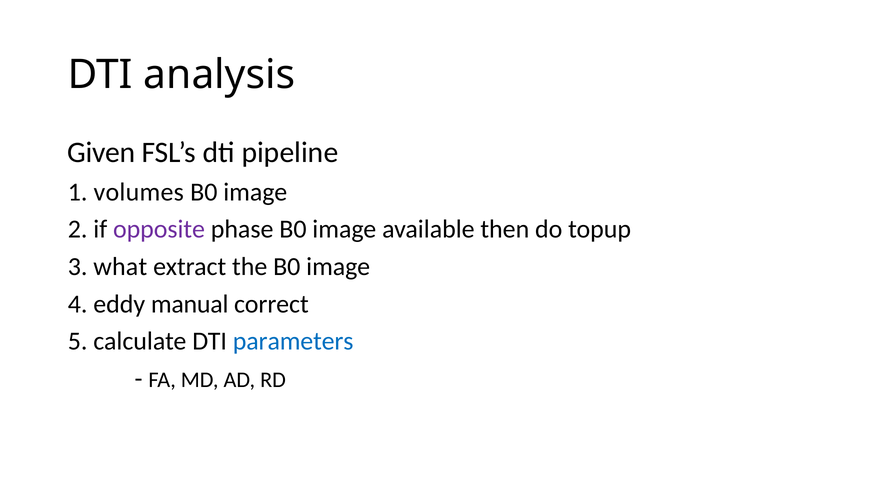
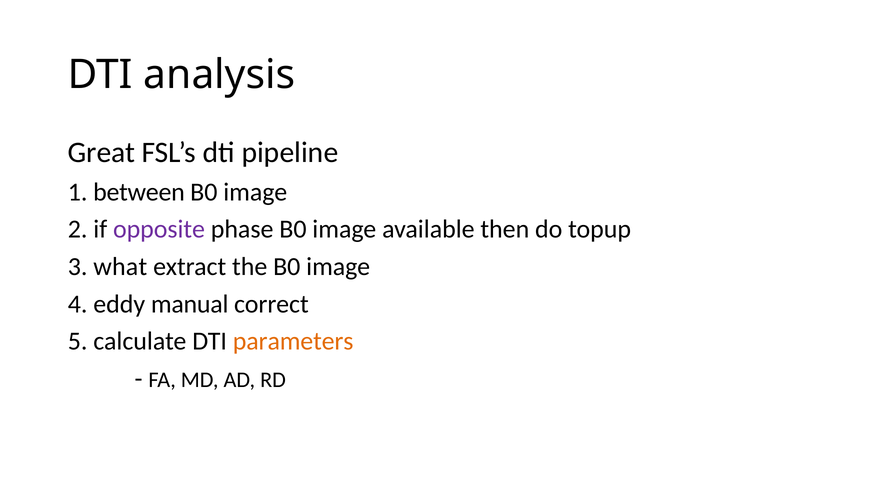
Given: Given -> Great
volumes: volumes -> between
parameters colour: blue -> orange
